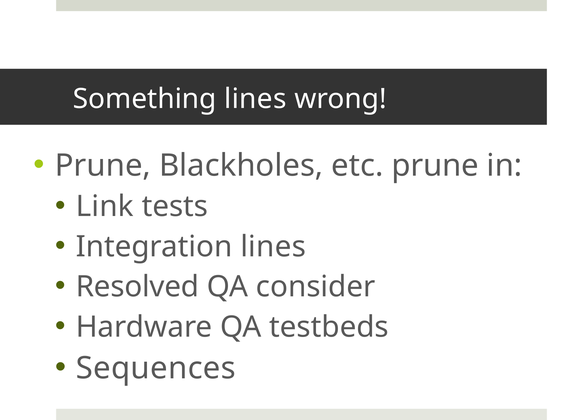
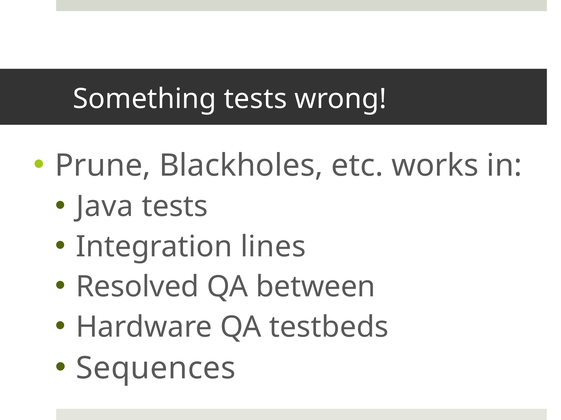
Something lines: lines -> tests
etc prune: prune -> works
Link: Link -> Java
consider: consider -> between
